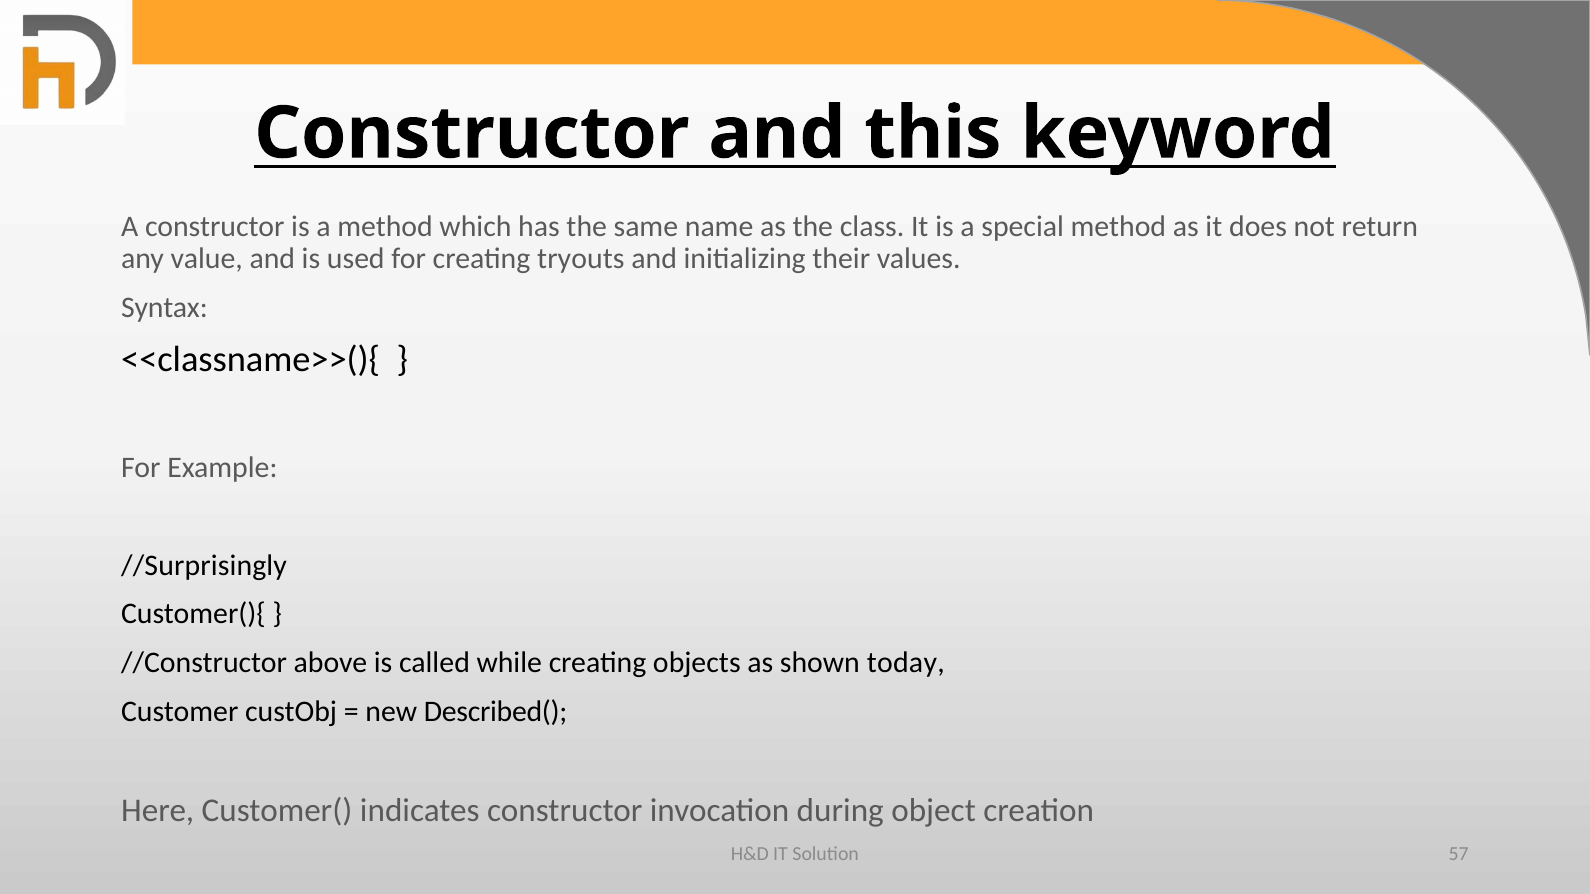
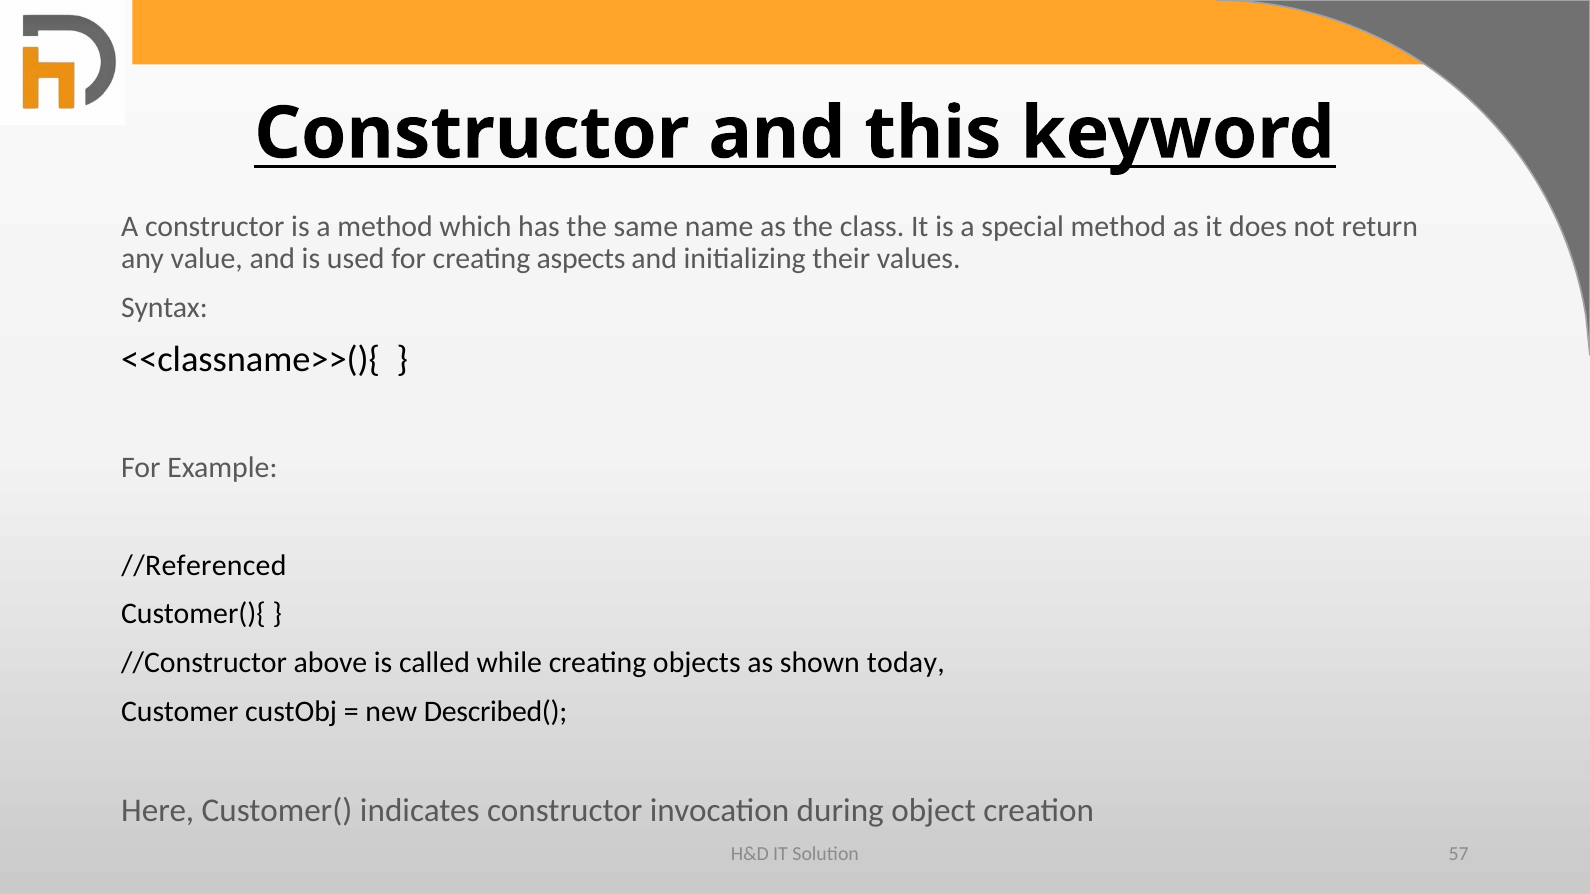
tryouts: tryouts -> aspects
//Surprisingly: //Surprisingly -> //Referenced
